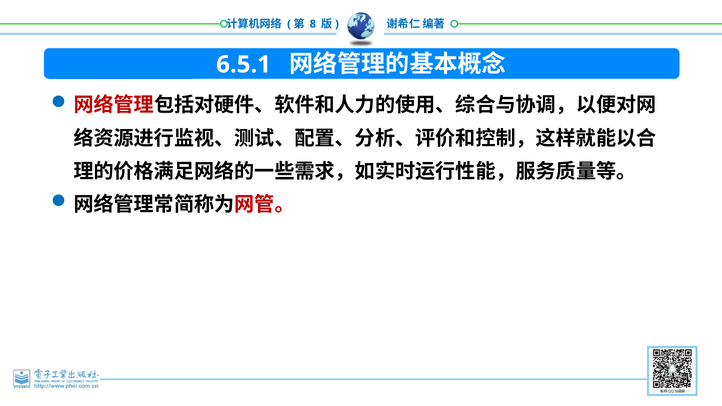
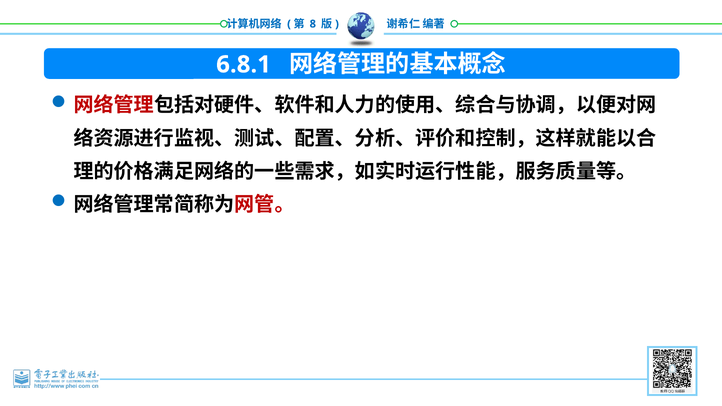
6.5.1: 6.5.1 -> 6.8.1
